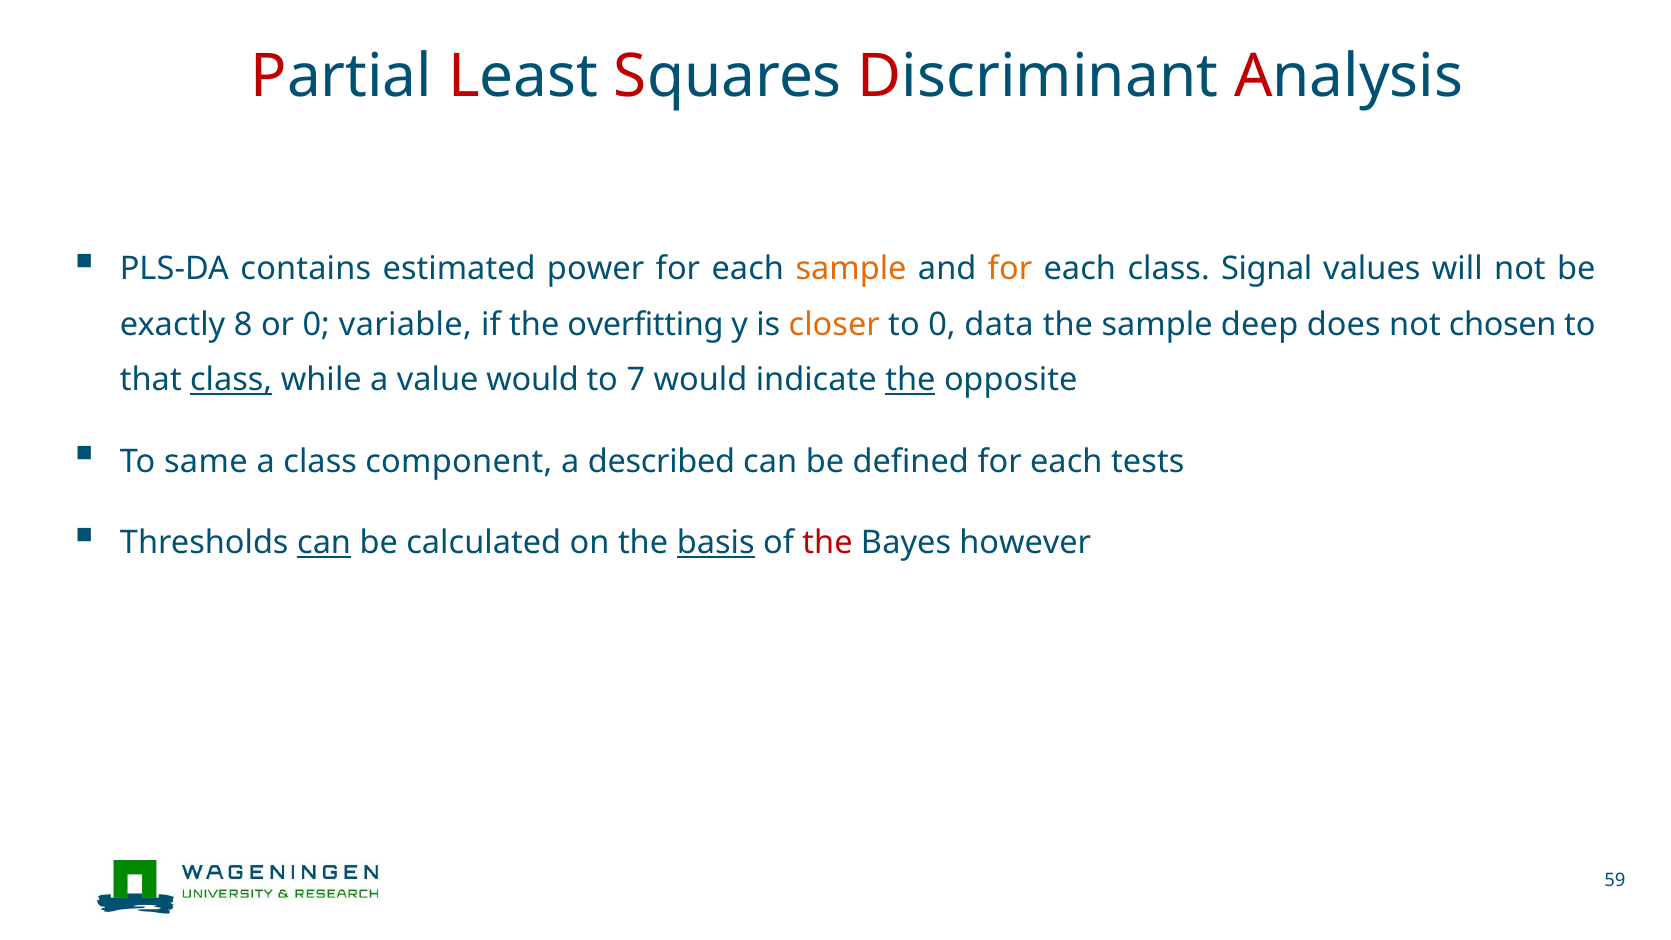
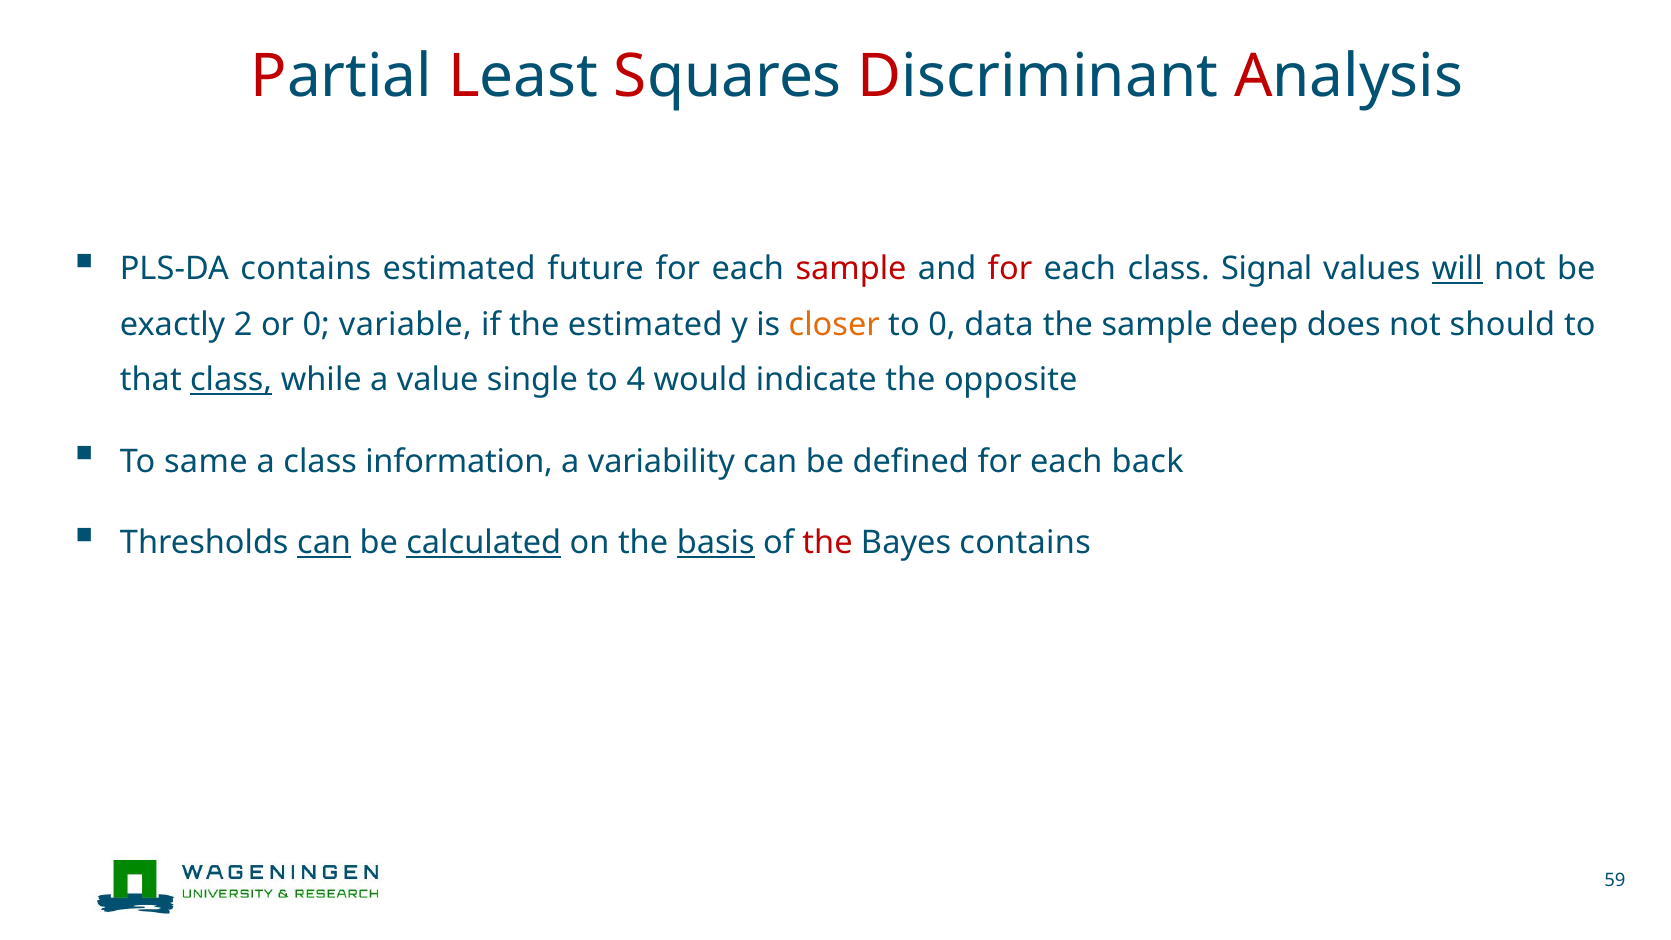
power: power -> future
sample at (851, 269) colour: orange -> red
for at (1010, 269) colour: orange -> red
will underline: none -> present
8: 8 -> 2
the overfitting: overfitting -> estimated
chosen: chosen -> should
value would: would -> single
7: 7 -> 4
the at (910, 380) underline: present -> none
component: component -> information
described: described -> variability
tests: tests -> back
calculated underline: none -> present
Bayes however: however -> contains
